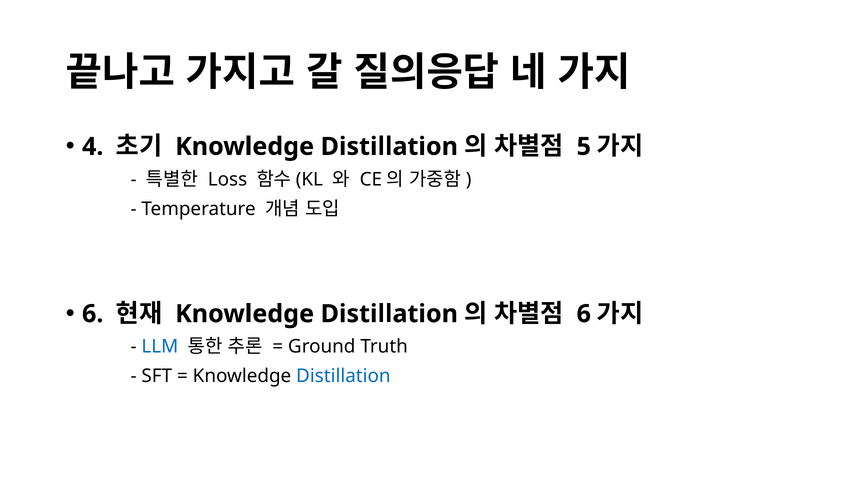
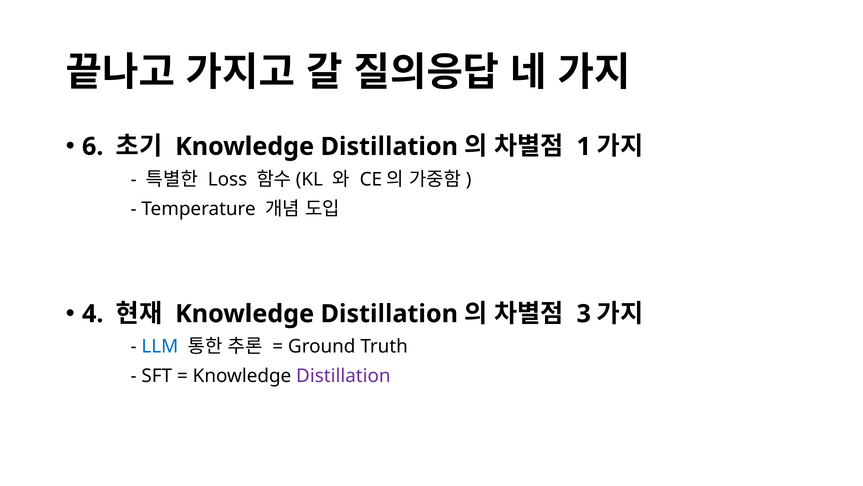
4: 4 -> 6
5: 5 -> 1
6 at (93, 314): 6 -> 4
6 at (584, 314): 6 -> 3
Distillation at (343, 376) colour: blue -> purple
